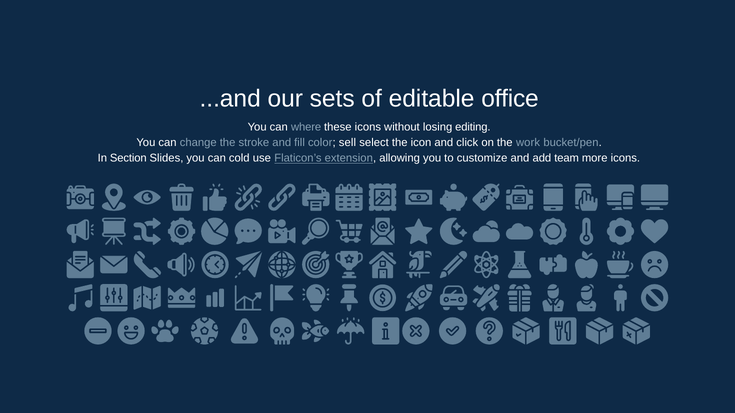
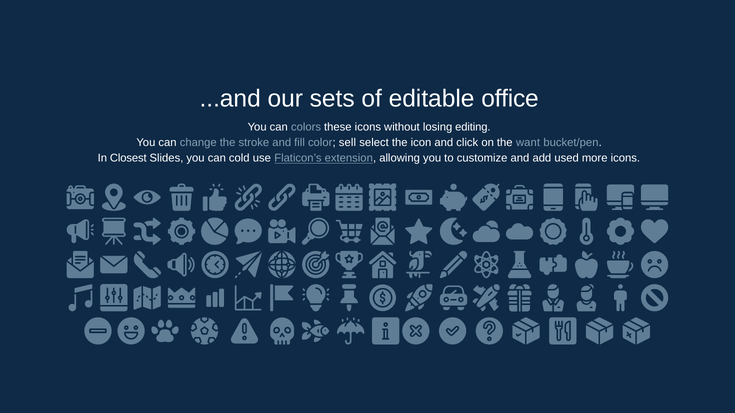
where: where -> colors
work: work -> want
Section: Section -> Closest
team: team -> used
